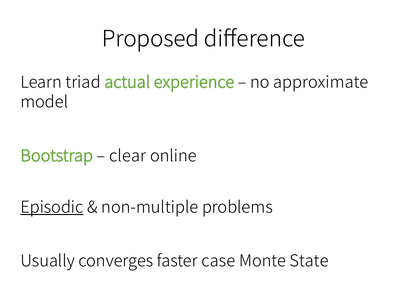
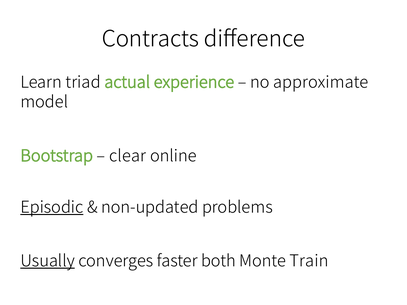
Proposed: Proposed -> Contracts
non-multiple: non-multiple -> non-updated
Usually underline: none -> present
case: case -> both
State: State -> Train
